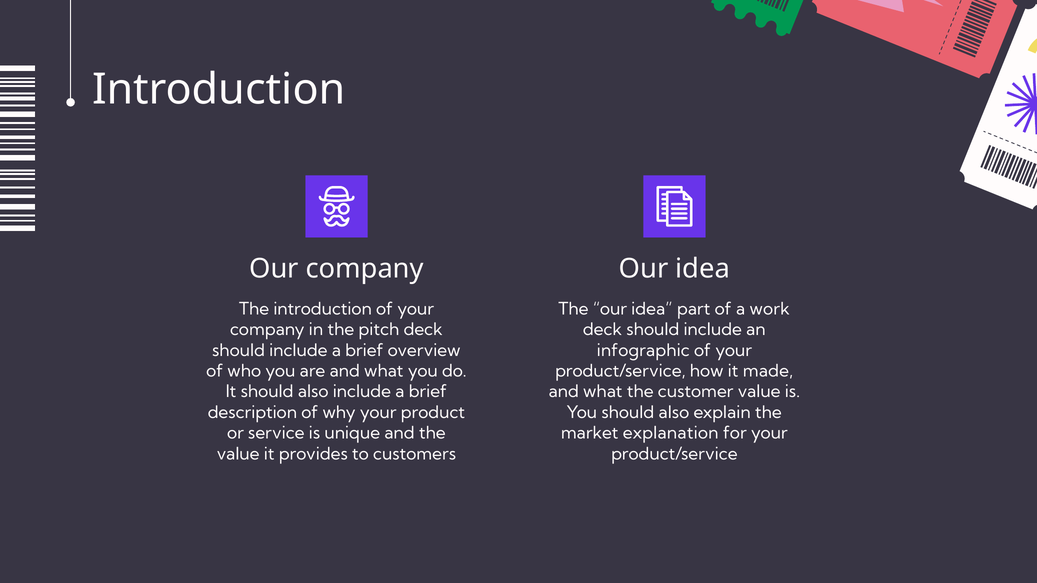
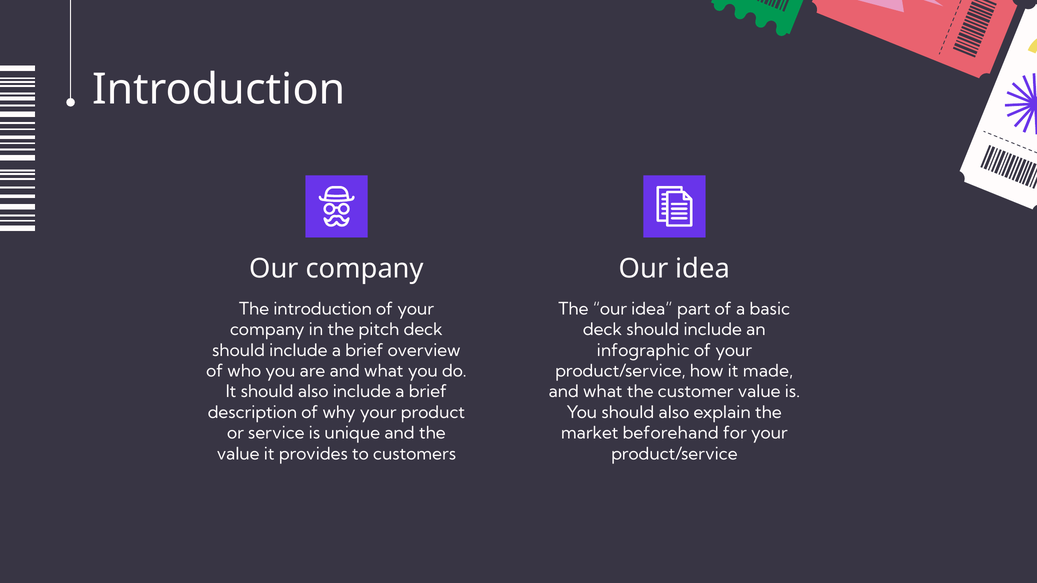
work: work -> basic
explanation: explanation -> beforehand
